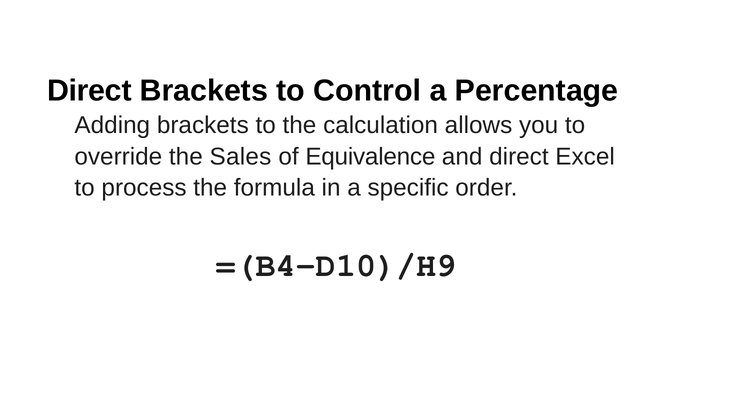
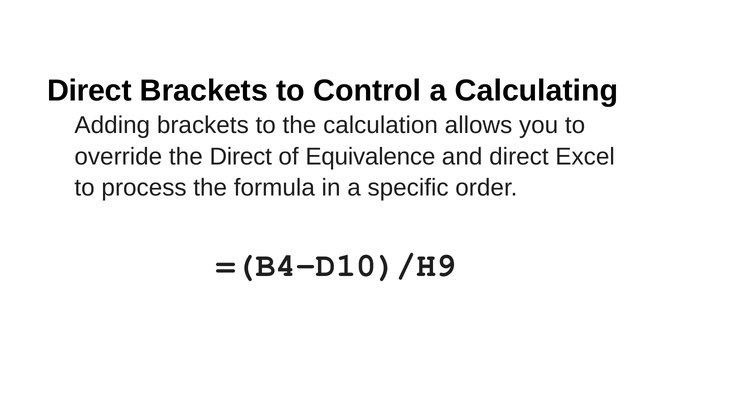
Percentage: Percentage -> Calculating
the Sales: Sales -> Direct
